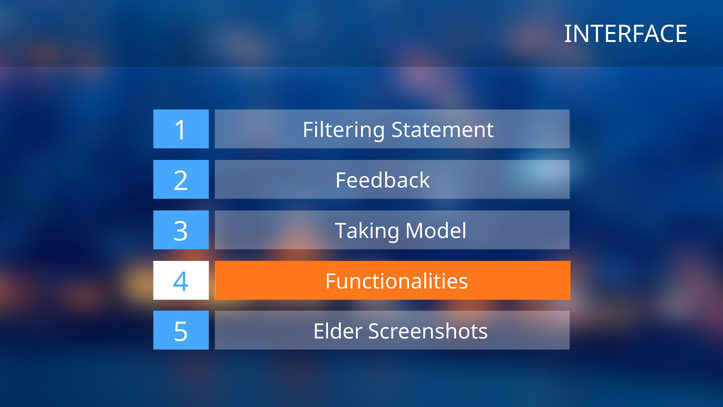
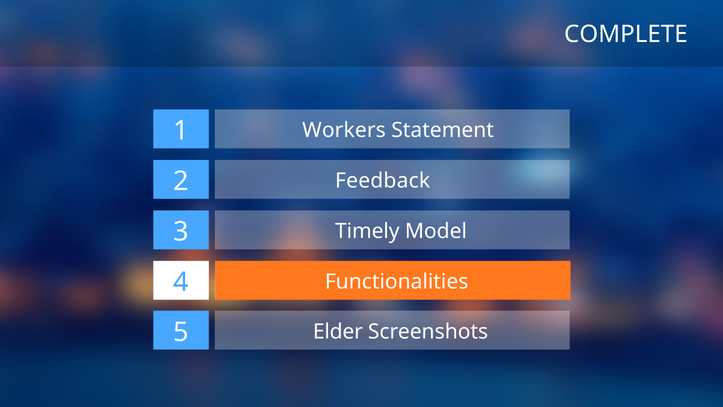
INTERFACE: INTERFACE -> COMPLETE
Filtering: Filtering -> Workers
Taking: Taking -> Timely
